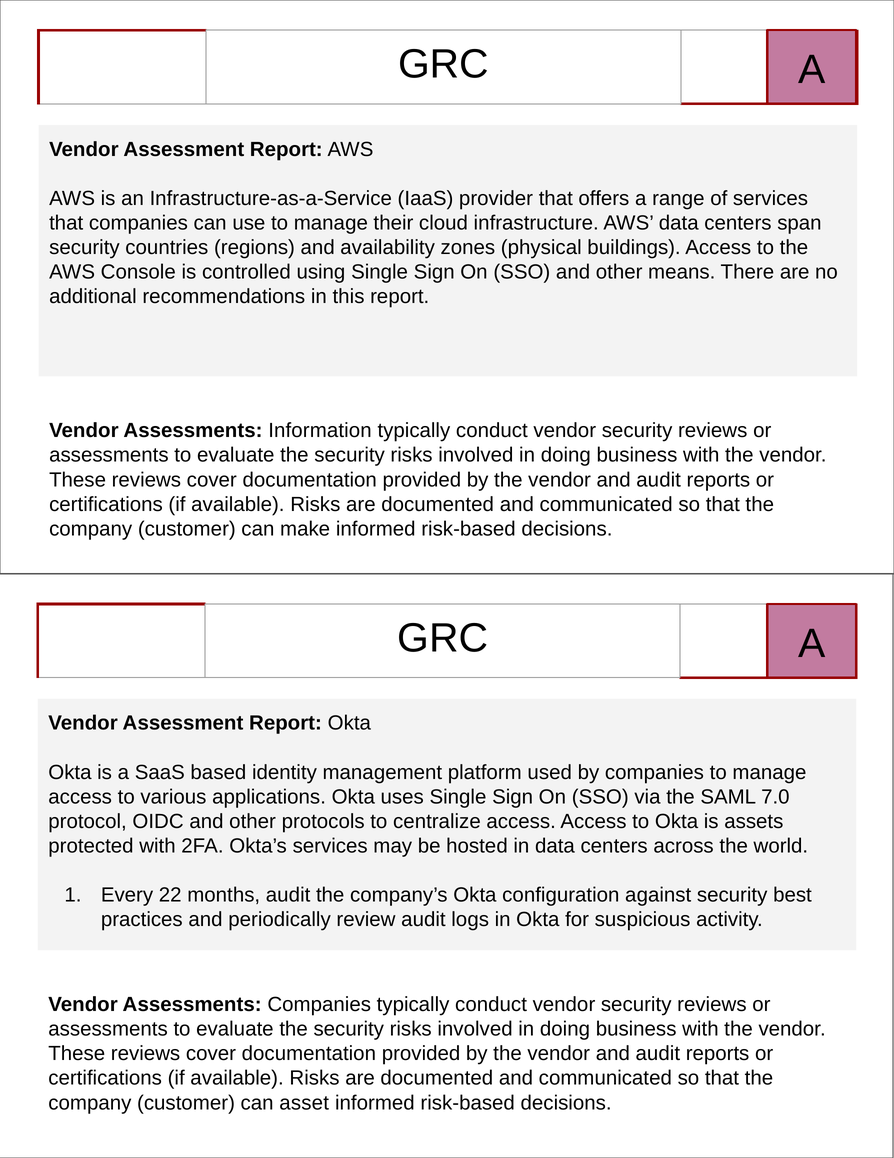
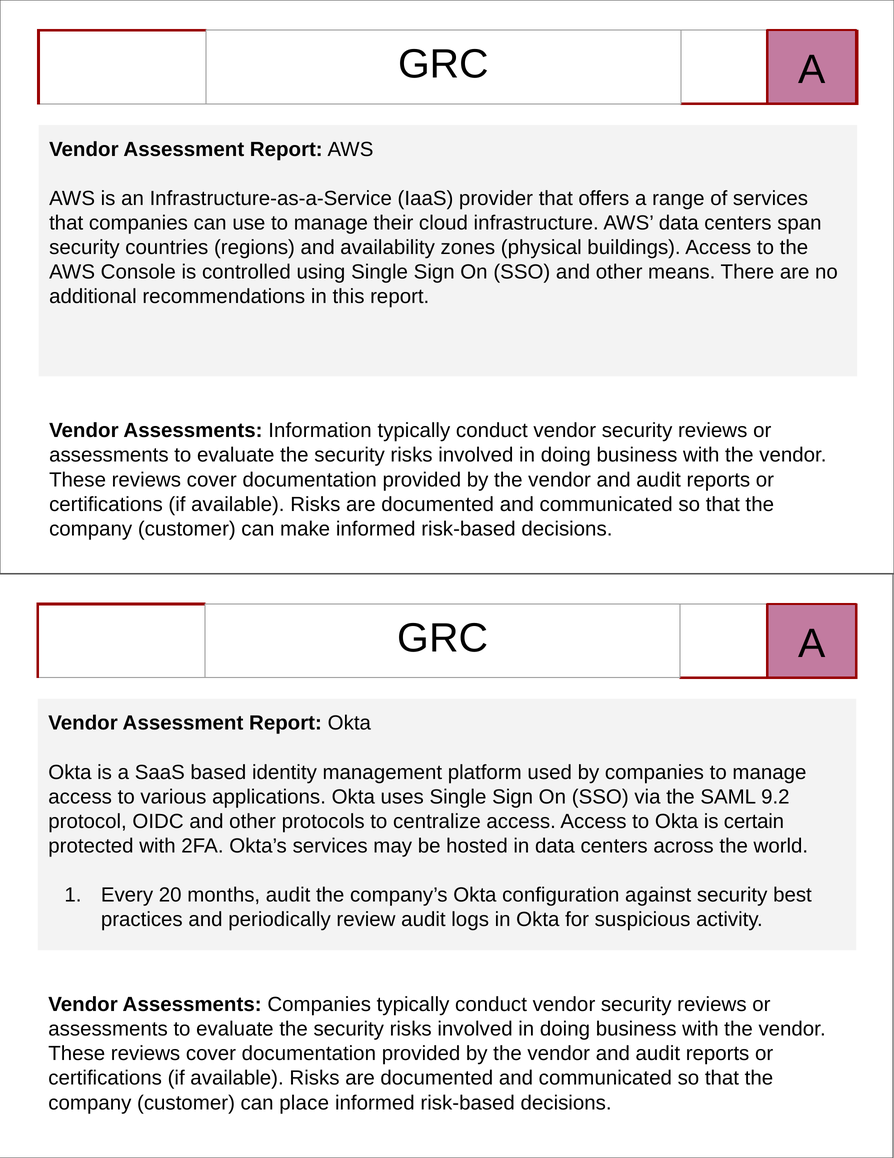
7.0: 7.0 -> 9.2
assets: assets -> certain
22: 22 -> 20
asset: asset -> place
